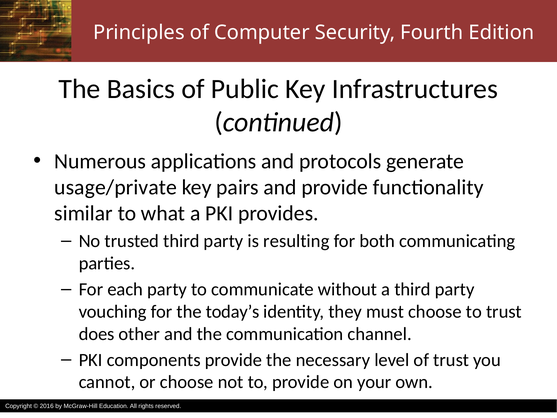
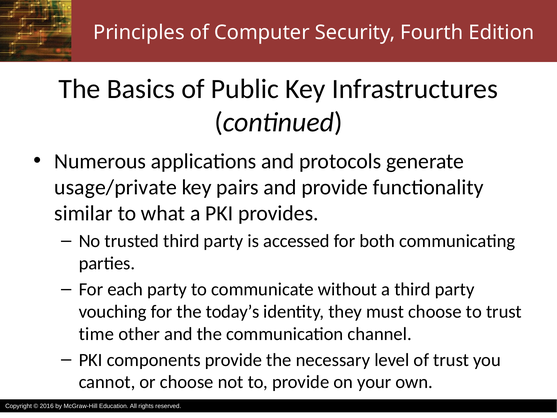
resulting: resulting -> accessed
does: does -> time
